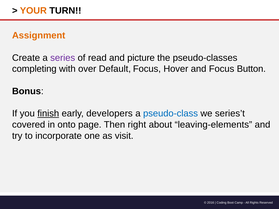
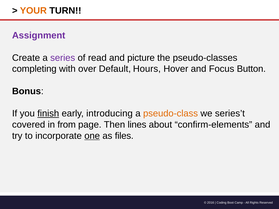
Assignment colour: orange -> purple
Default Focus: Focus -> Hours
developers: developers -> introducing
pseudo-class colour: blue -> orange
onto: onto -> from
right: right -> lines
leaving-elements: leaving-elements -> confirm-elements
one underline: none -> present
visit: visit -> files
